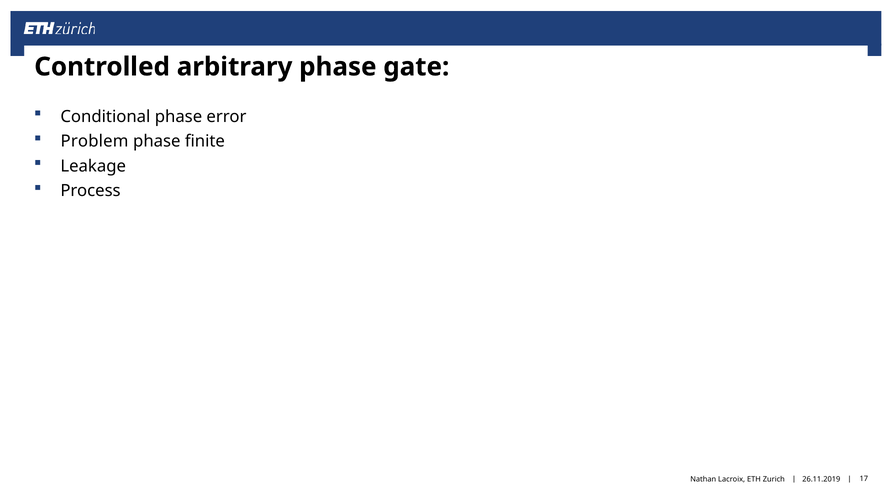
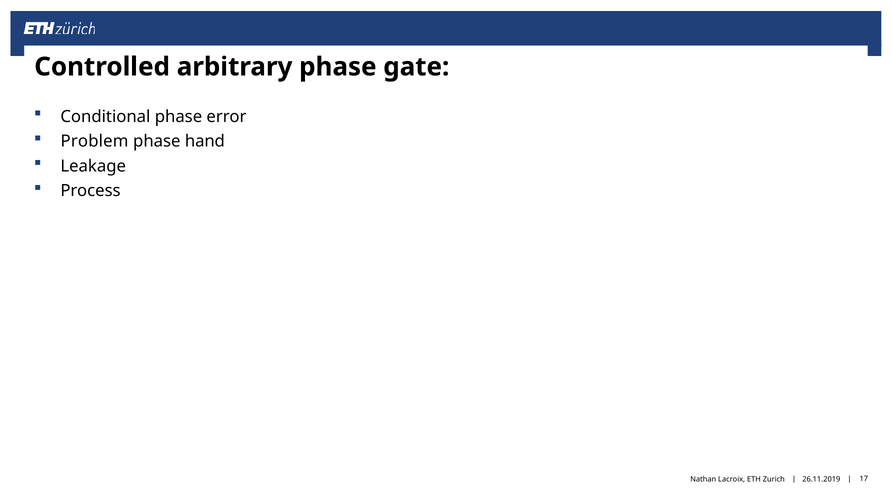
finite: finite -> hand
